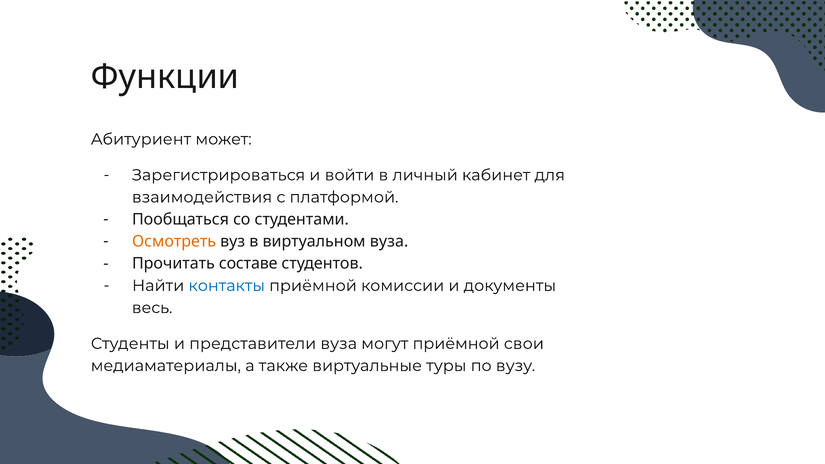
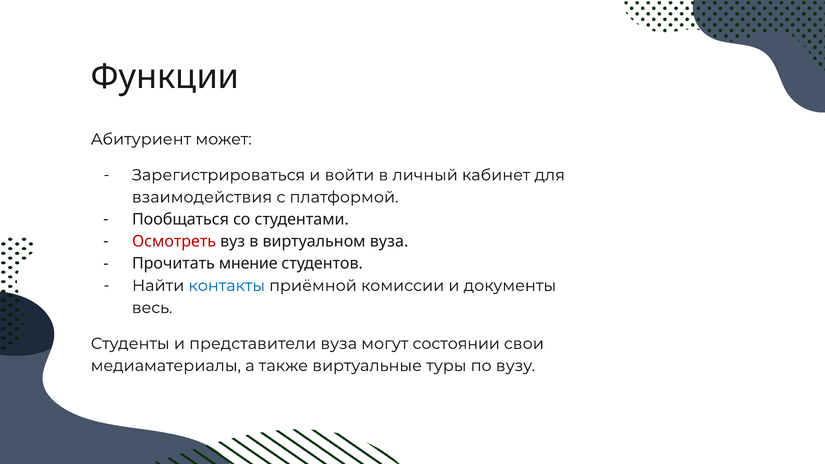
Осмотреть colour: orange -> red
составе: составе -> мнение
могут приёмной: приёмной -> состоянии
